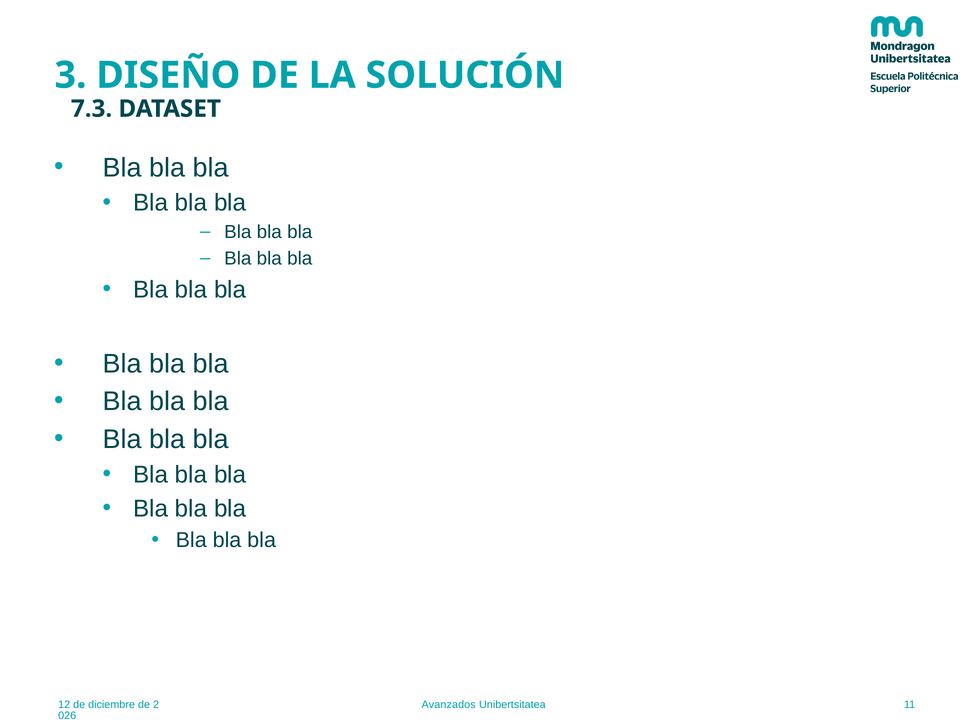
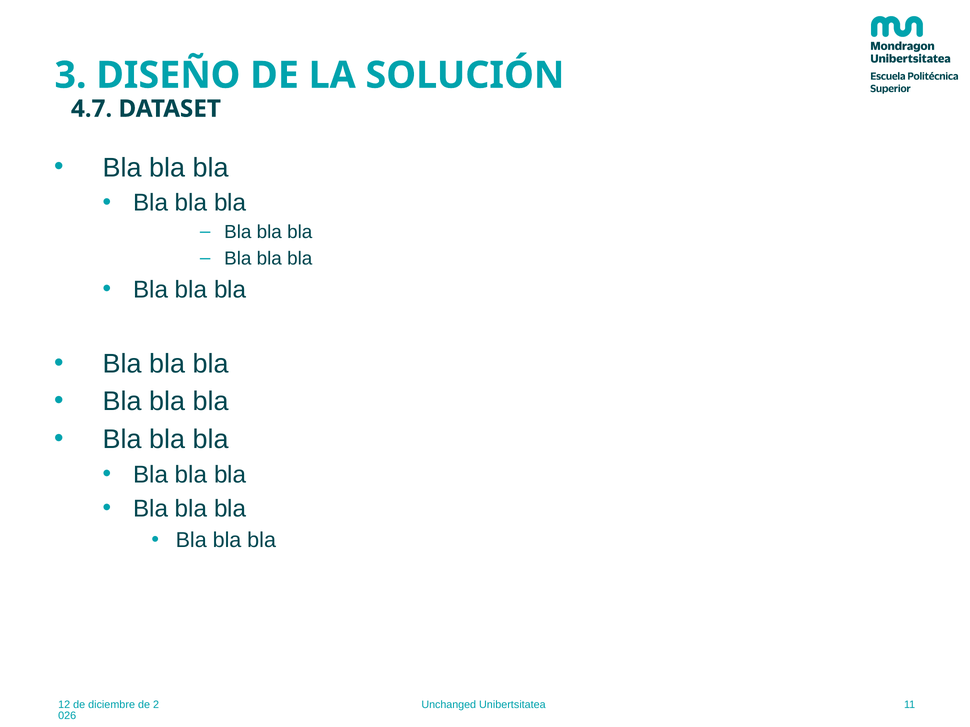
7.3: 7.3 -> 4.7
Avanzados: Avanzados -> Unchanged
